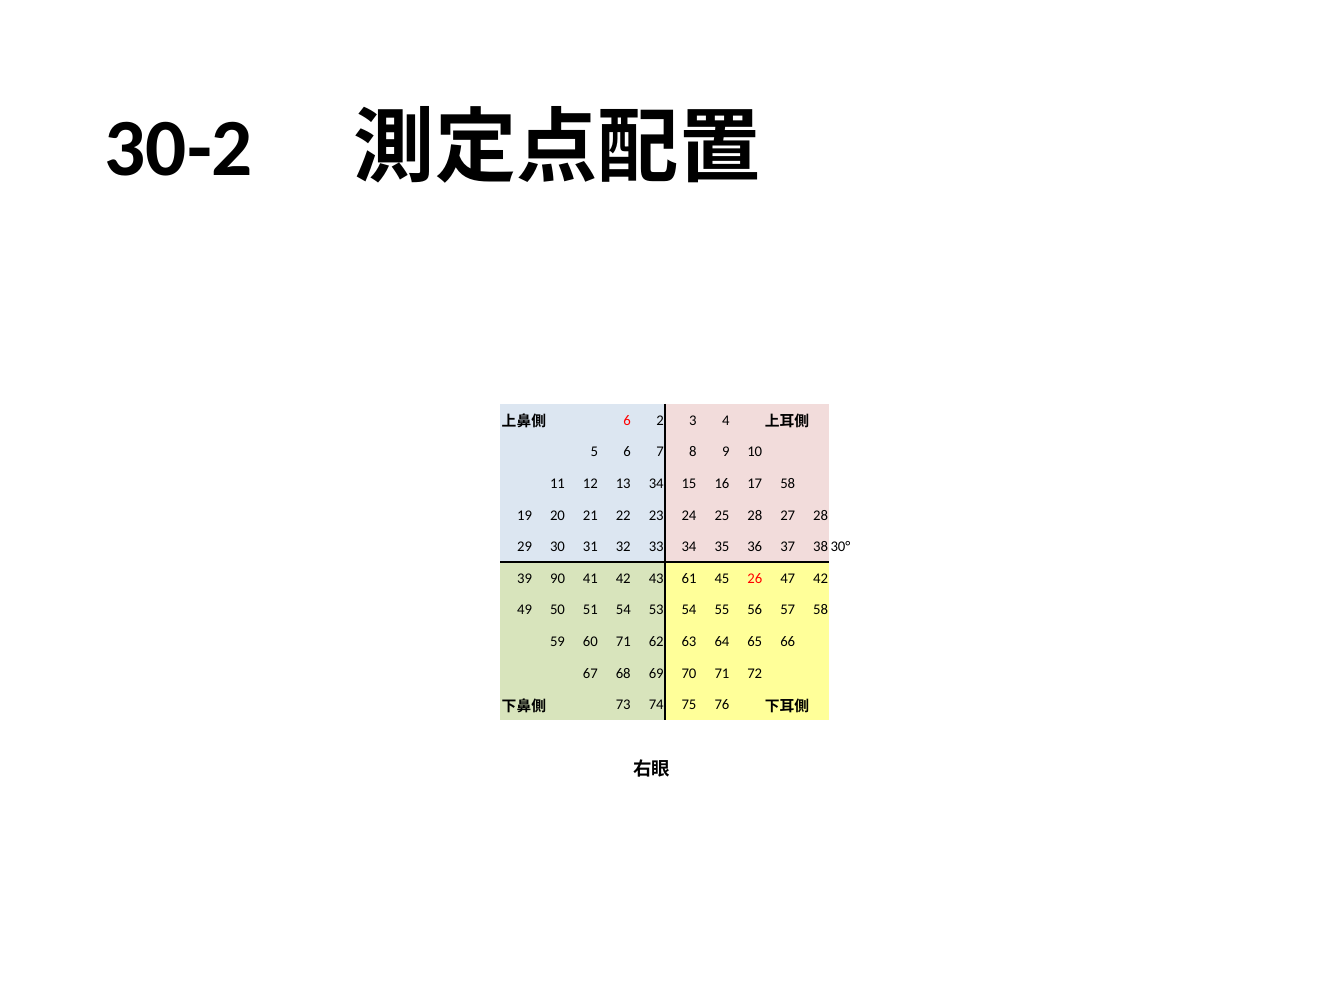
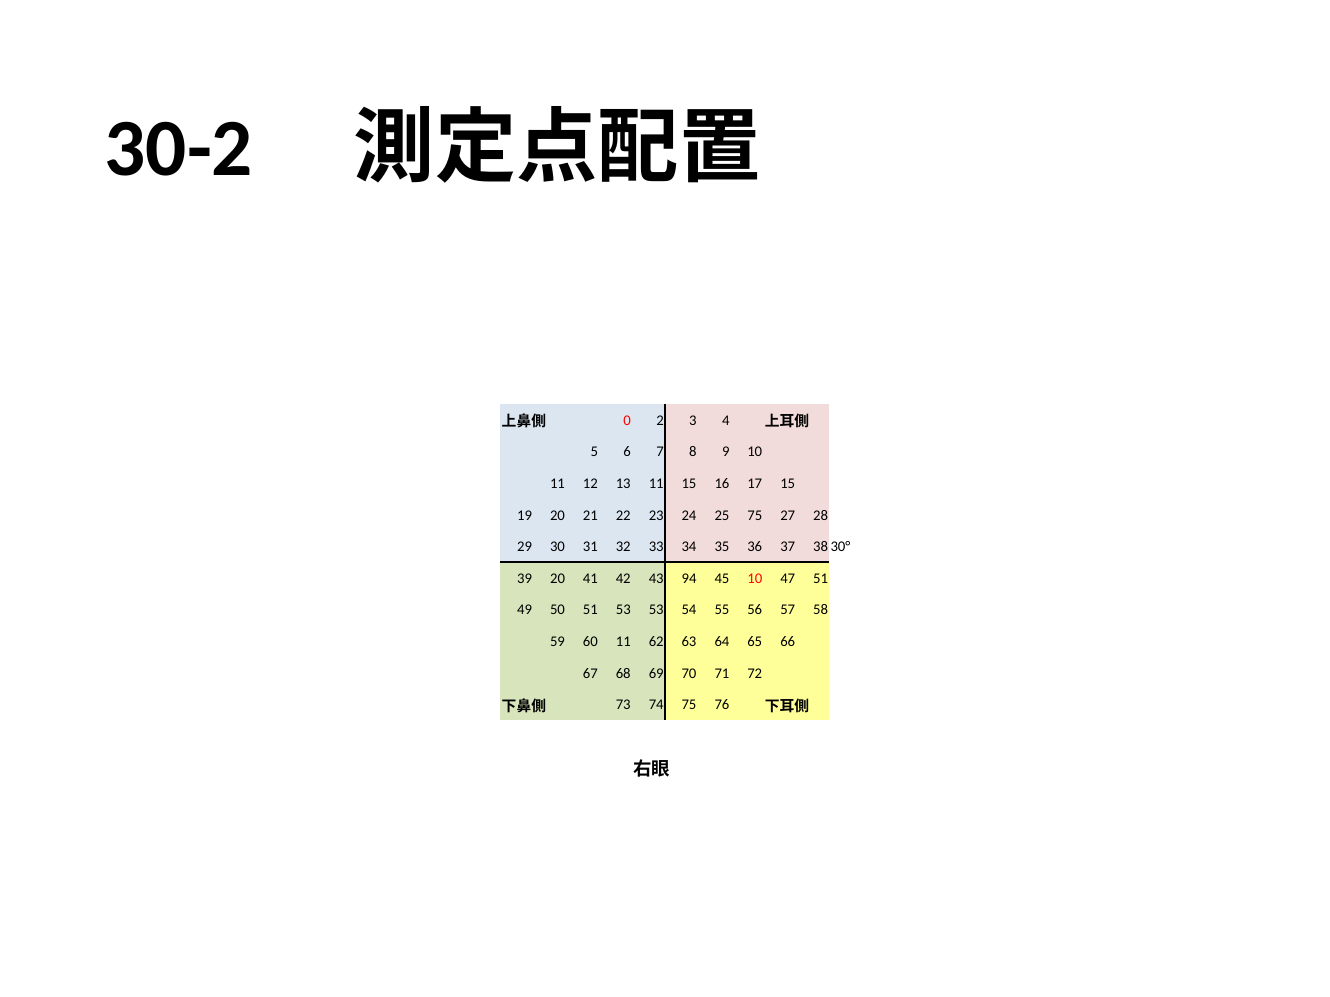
6 at (627, 421): 6 -> 0
13 34: 34 -> 11
17 58: 58 -> 15
25 28: 28 -> 75
39 90: 90 -> 20
61: 61 -> 94
45 26: 26 -> 10
47 42: 42 -> 51
51 54: 54 -> 53
60 71: 71 -> 11
